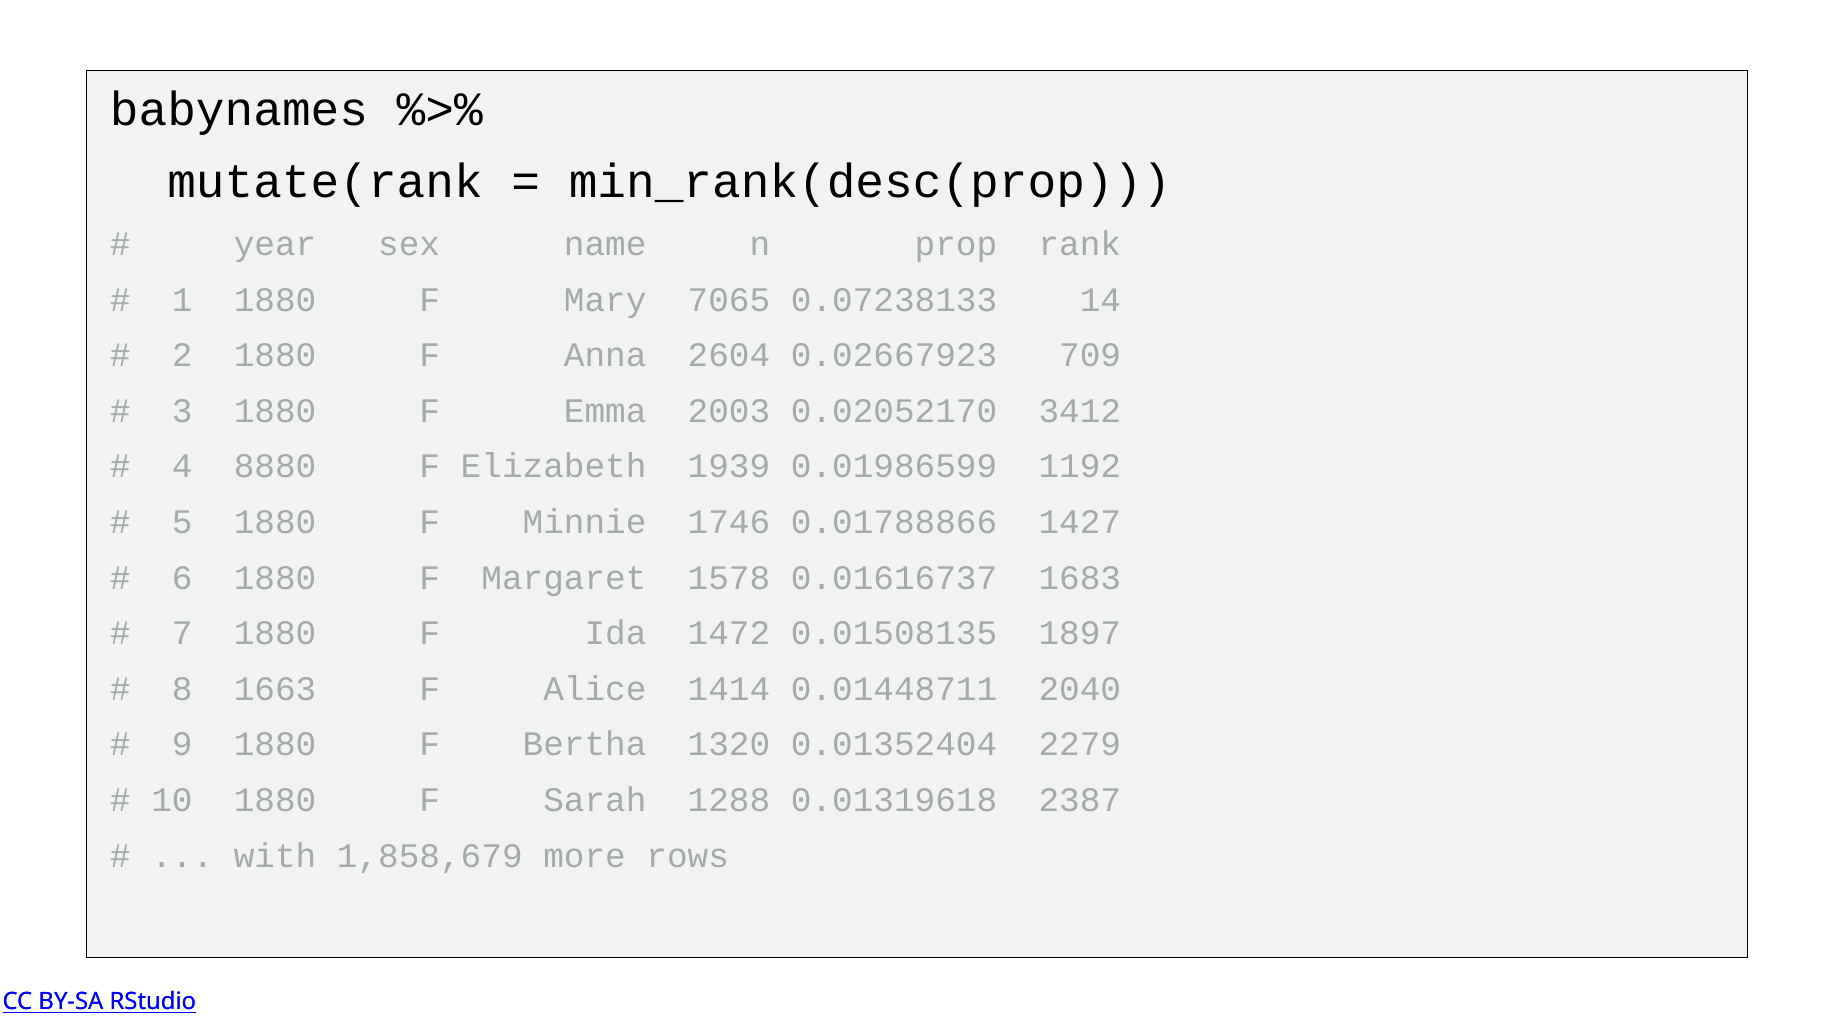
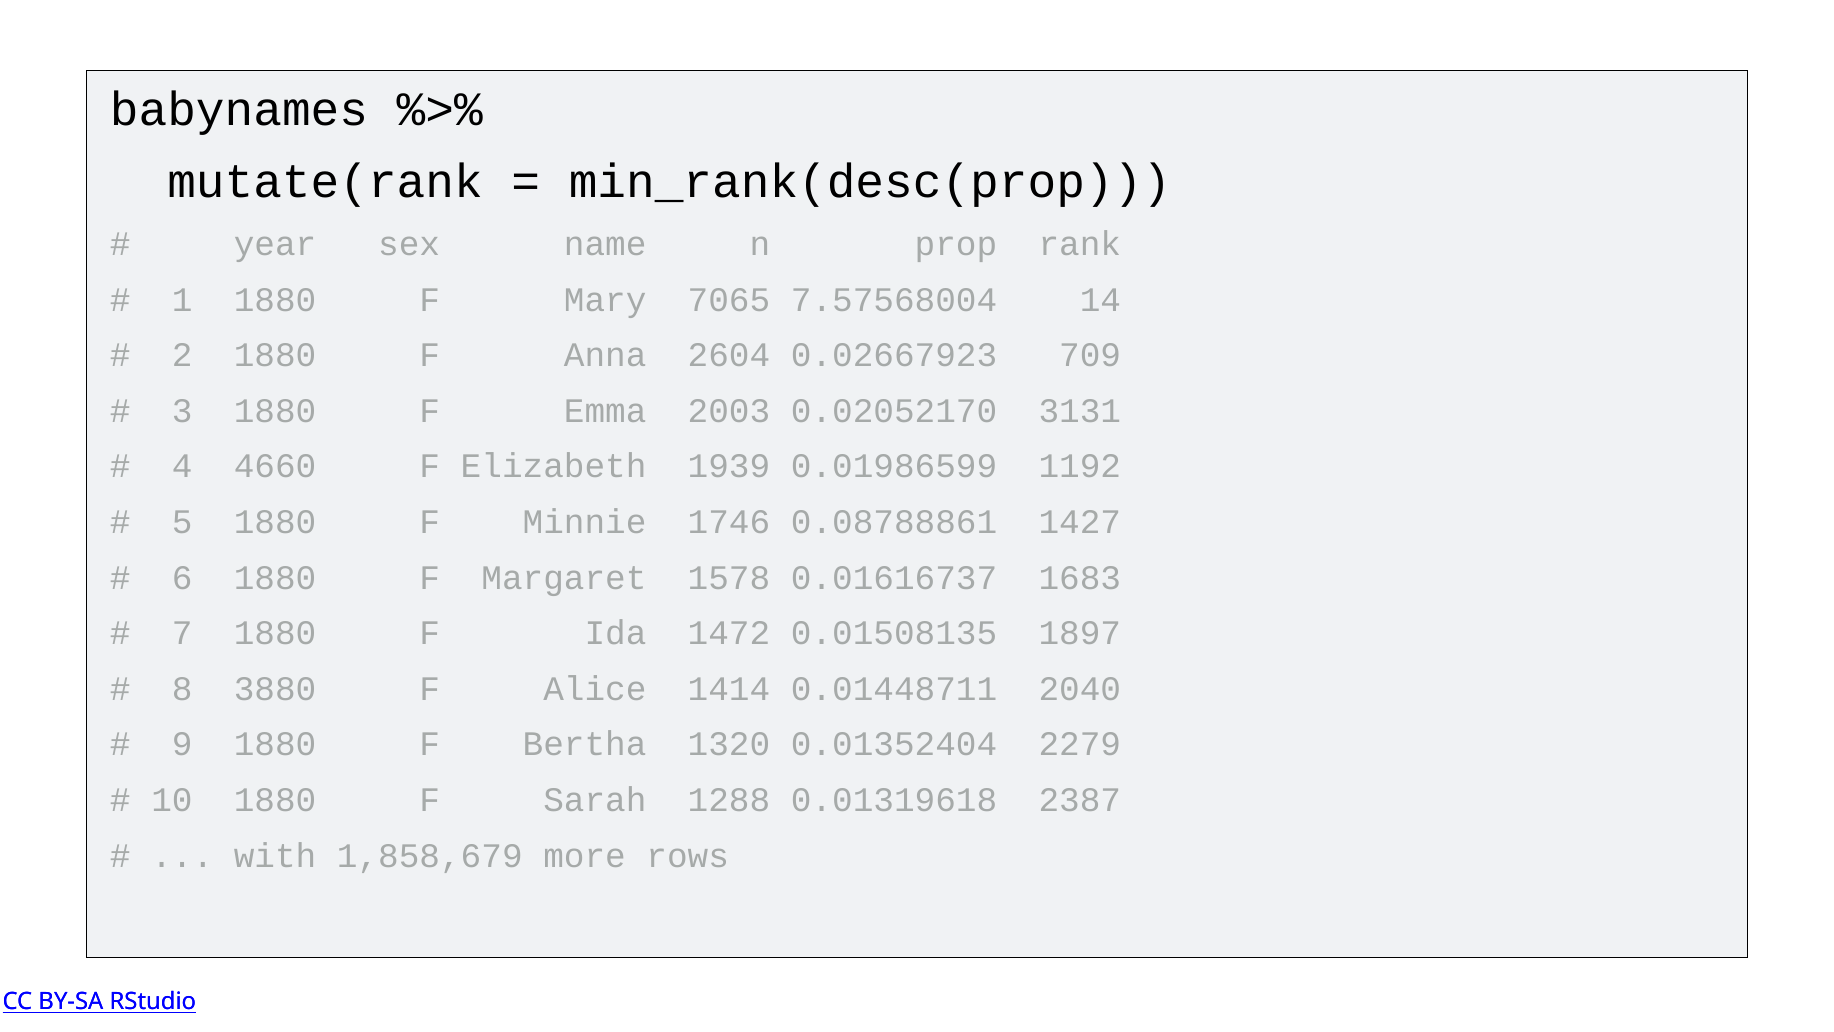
0.07238133: 0.07238133 -> 7.57568004
3412: 3412 -> 3131
8880: 8880 -> 4660
0.01788866: 0.01788866 -> 0.08788861
1663: 1663 -> 3880
